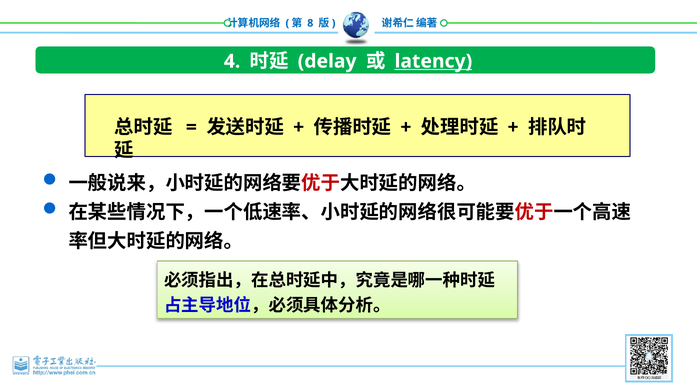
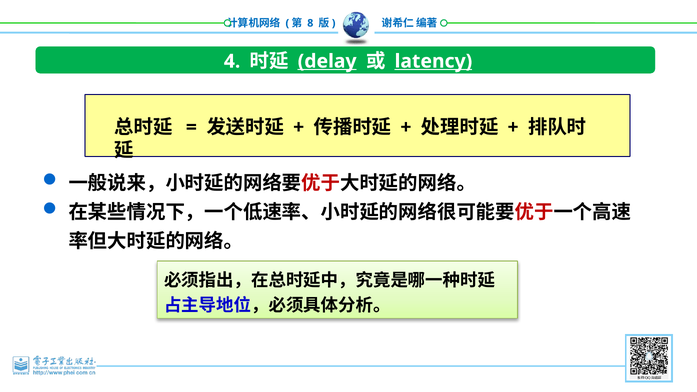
delay underline: none -> present
